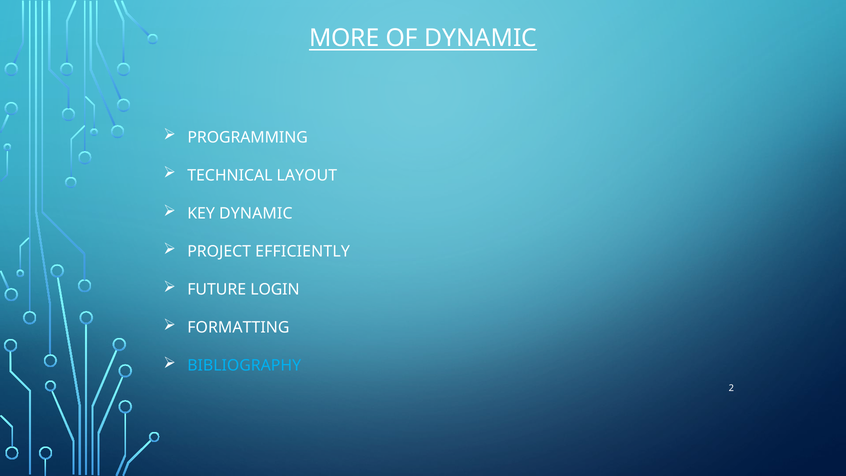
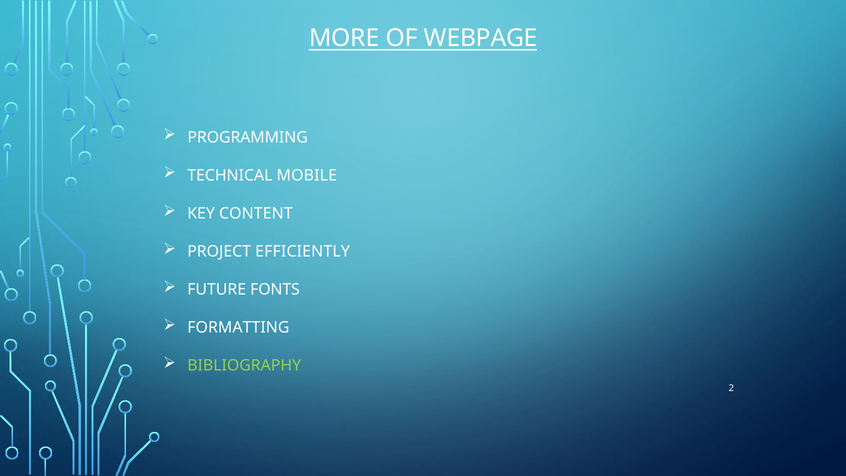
OF DYNAMIC: DYNAMIC -> WEBPAGE
LAYOUT: LAYOUT -> MOBILE
KEY DYNAMIC: DYNAMIC -> CONTENT
LOGIN: LOGIN -> FONTS
BIBLIOGRAPHY colour: light blue -> light green
